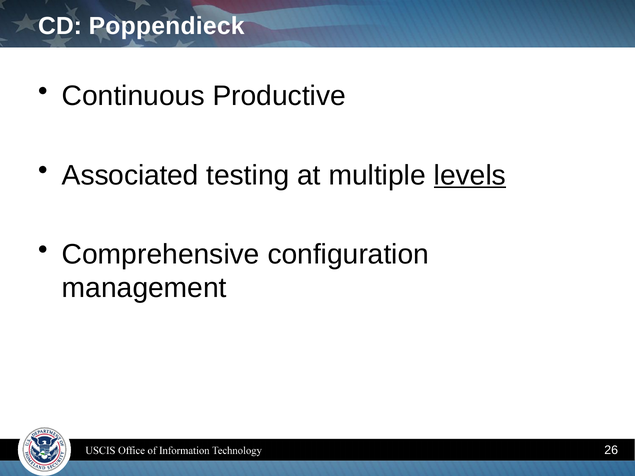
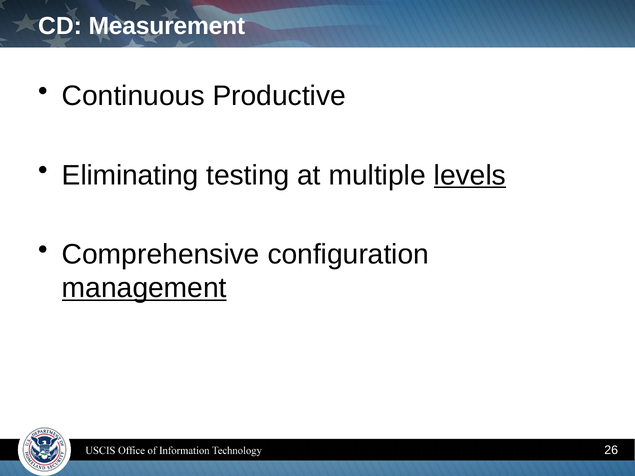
Poppendieck: Poppendieck -> Measurement
Associated: Associated -> Eliminating
management underline: none -> present
